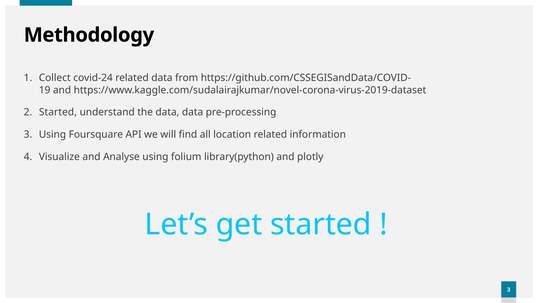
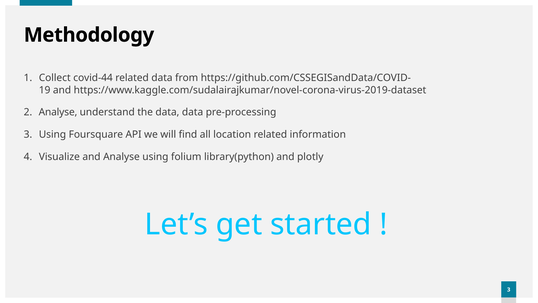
covid-24: covid-24 -> covid-44
Started at (58, 112): Started -> Analyse
